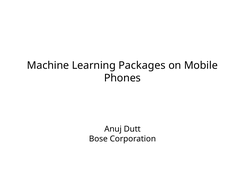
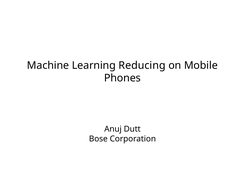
Packages: Packages -> Reducing
